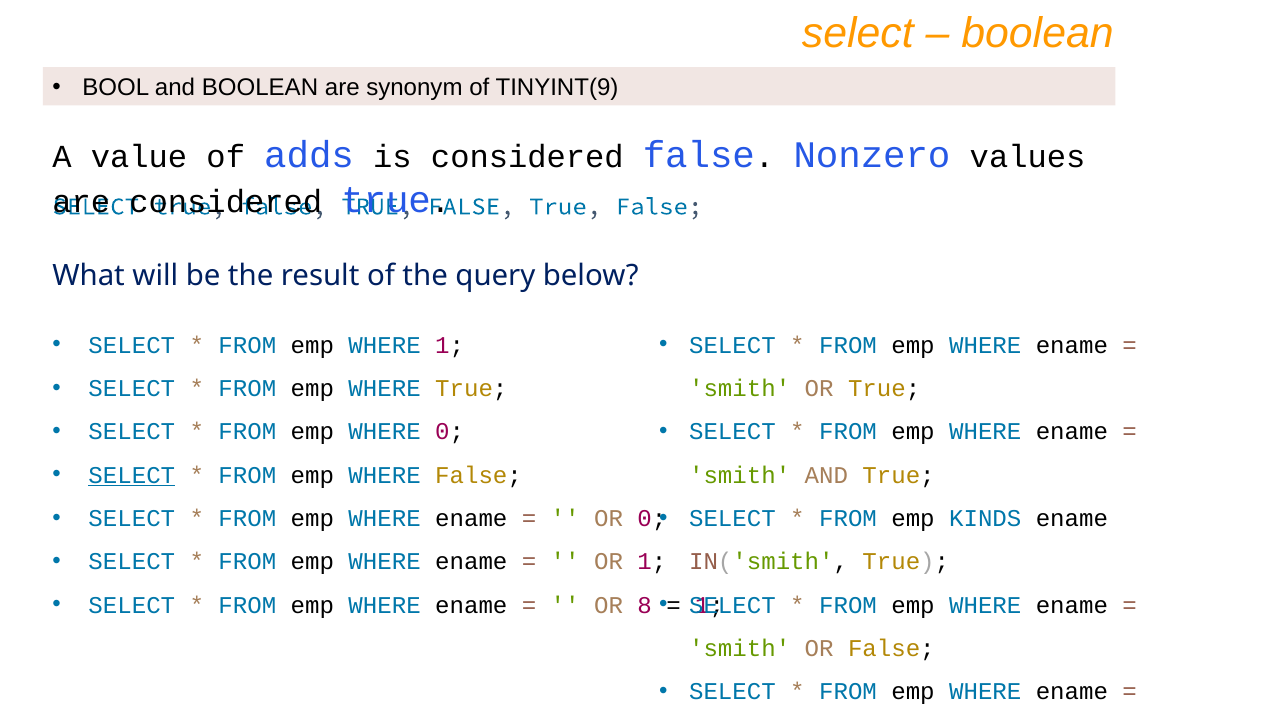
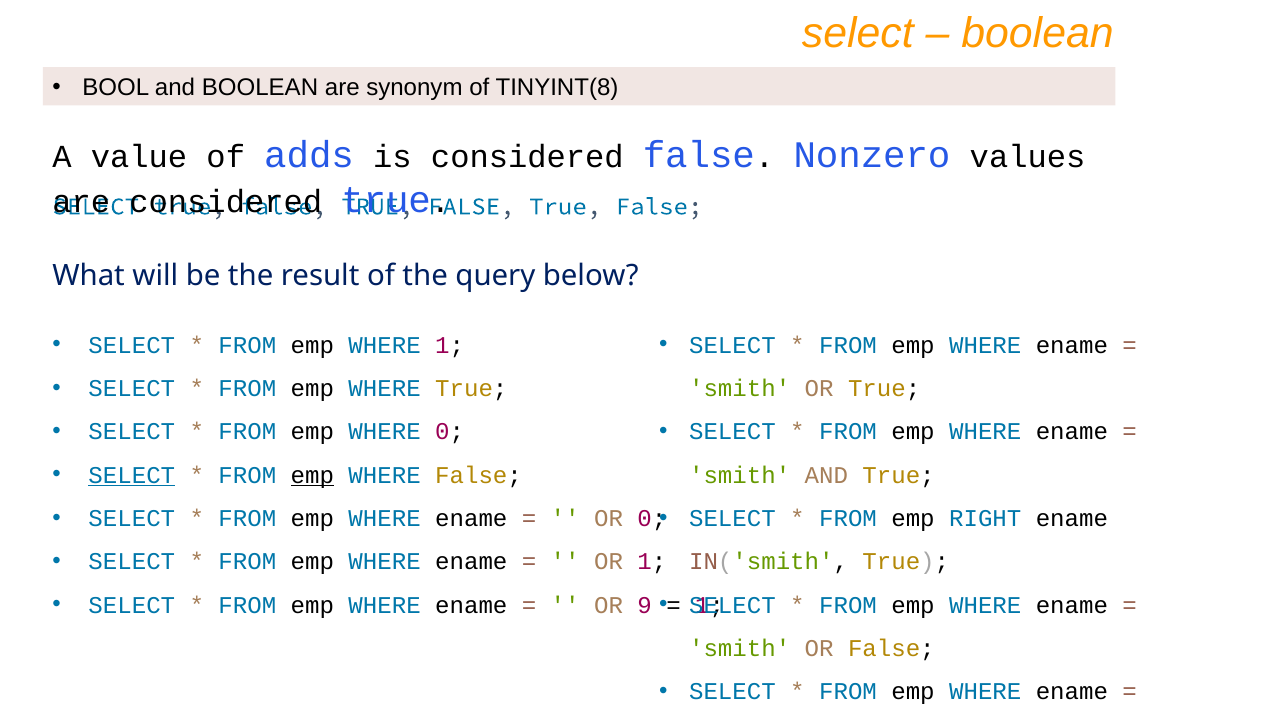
TINYINT(9: TINYINT(9 -> TINYINT(8
emp at (312, 475) underline: none -> present
KINDS: KINDS -> RIGHT
8: 8 -> 9
